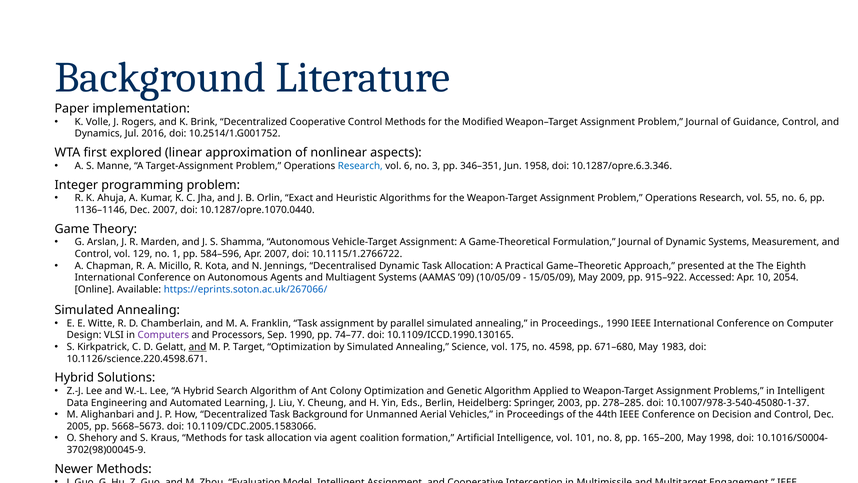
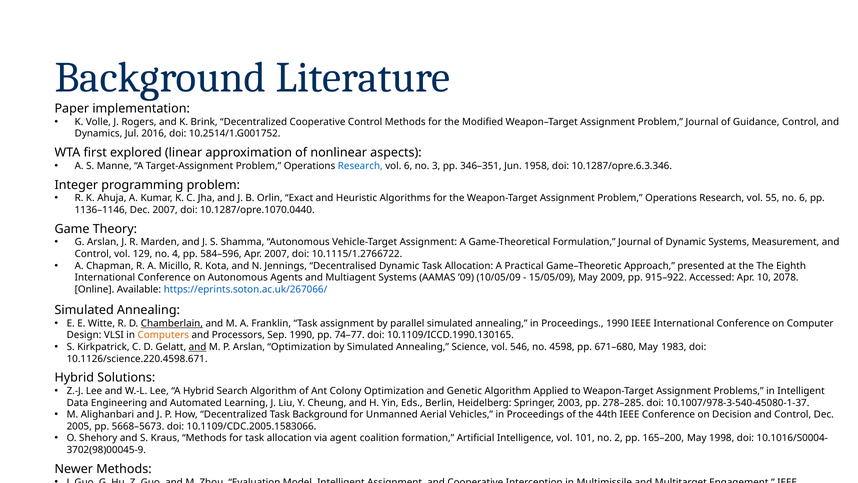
129 no 1: 1 -> 4
2054: 2054 -> 2078
Chamberlain underline: none -> present
Computers colour: purple -> orange
P Target: Target -> Arslan
175: 175 -> 546
8: 8 -> 2
